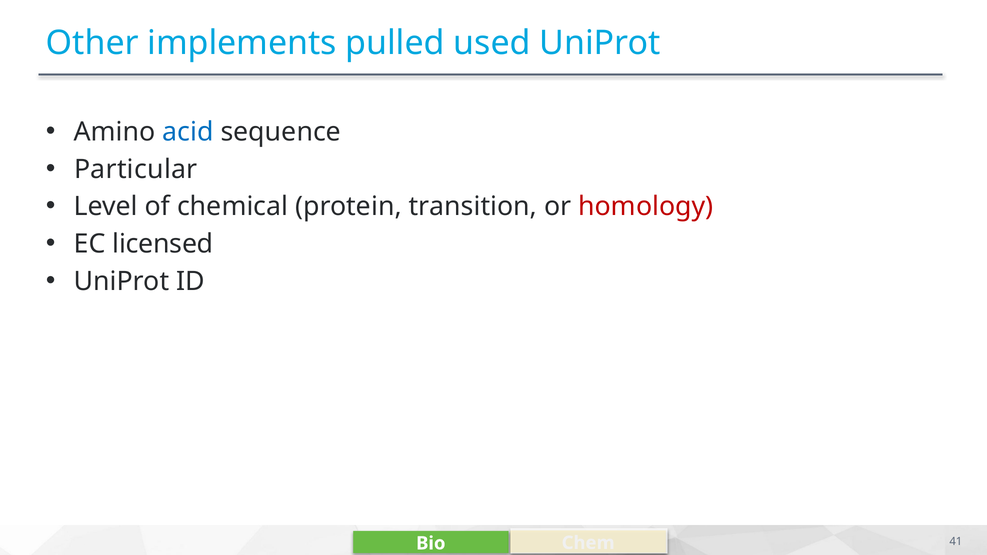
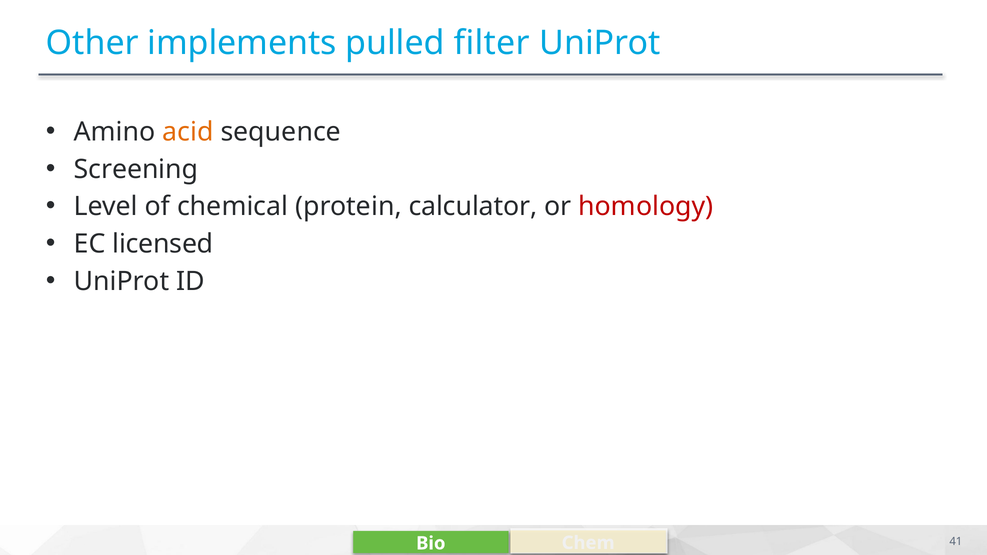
used: used -> filter
acid colour: blue -> orange
Particular: Particular -> Screening
transition: transition -> calculator
